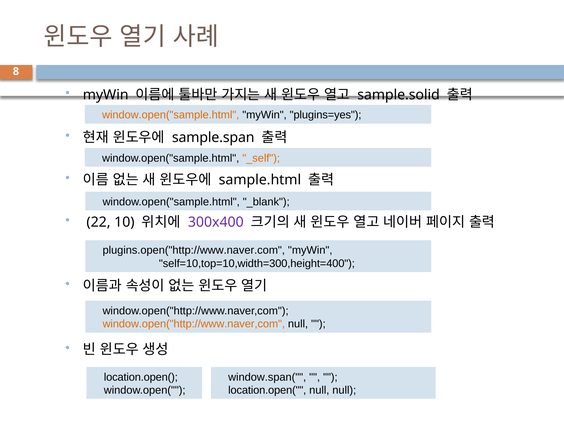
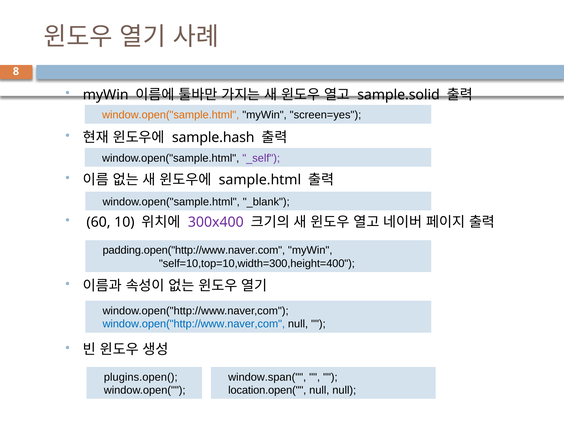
plugins=yes: plugins=yes -> screen=yes
sample.span: sample.span -> sample.hash
_self colour: orange -> purple
22: 22 -> 60
plugins.open("http://www.naver.com: plugins.open("http://www.naver.com -> padding.open("http://www.naver.com
window.open("http://www.naver,com at (194, 324) colour: orange -> blue
location.open( at (141, 377): location.open( -> plugins.open(
